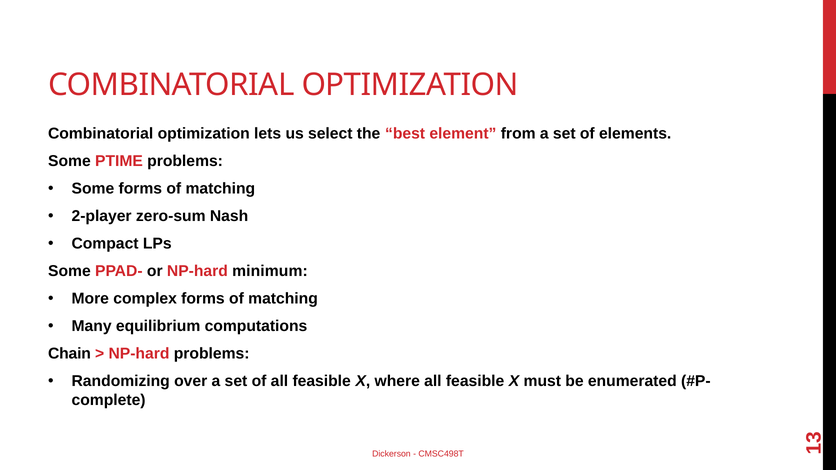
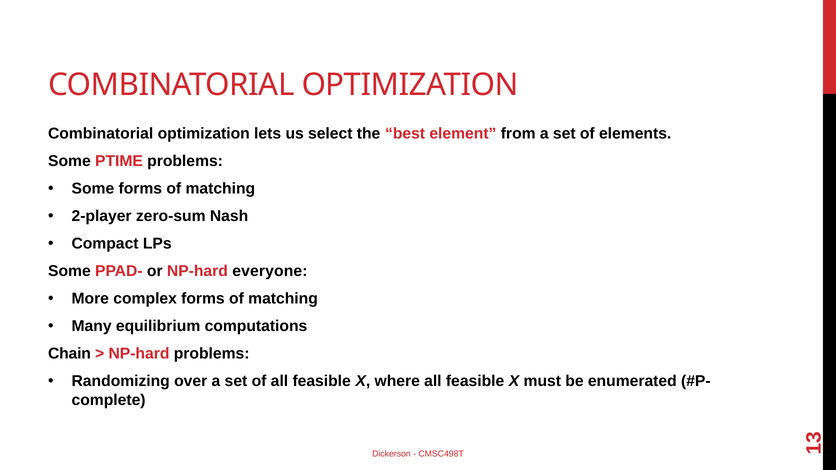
minimum: minimum -> everyone
